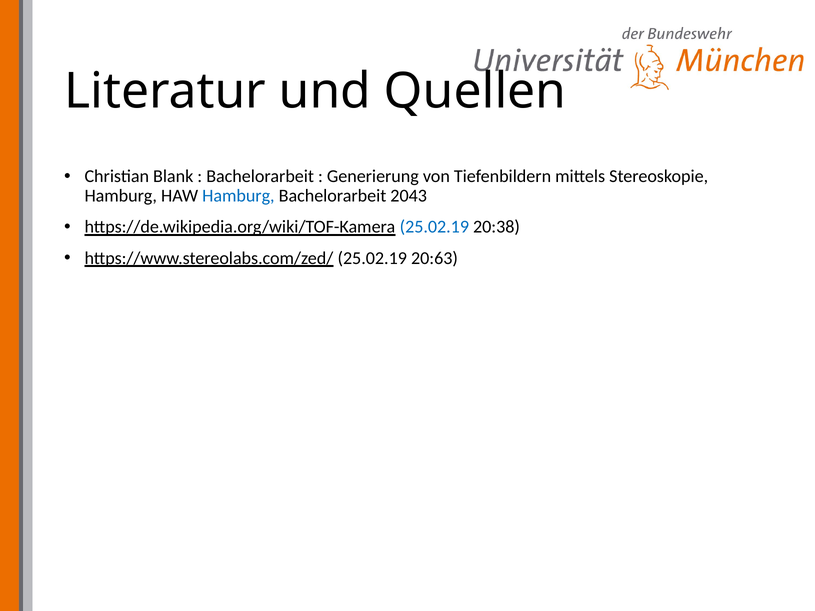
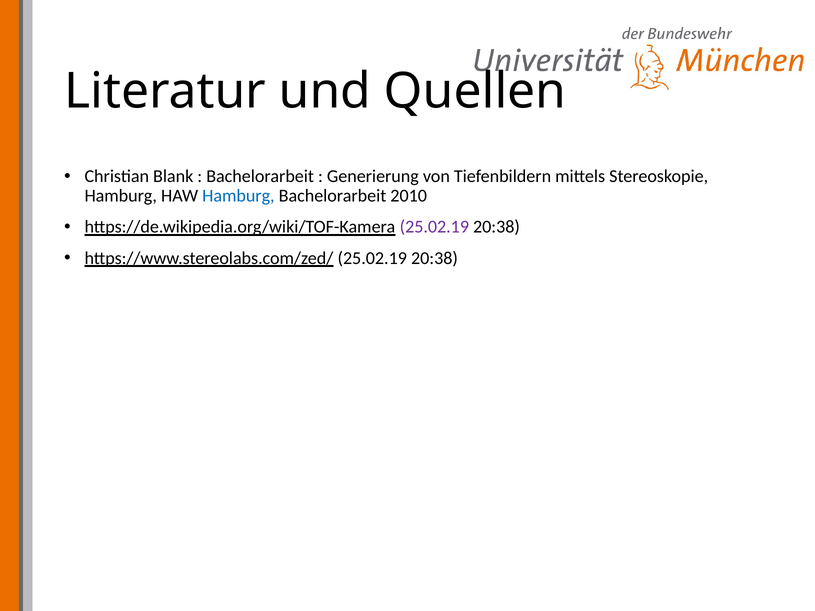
2043: 2043 -> 2010
25.02.19 at (434, 227) colour: blue -> purple
https://www.stereolabs.com/zed/ 25.02.19 20:63: 20:63 -> 20:38
